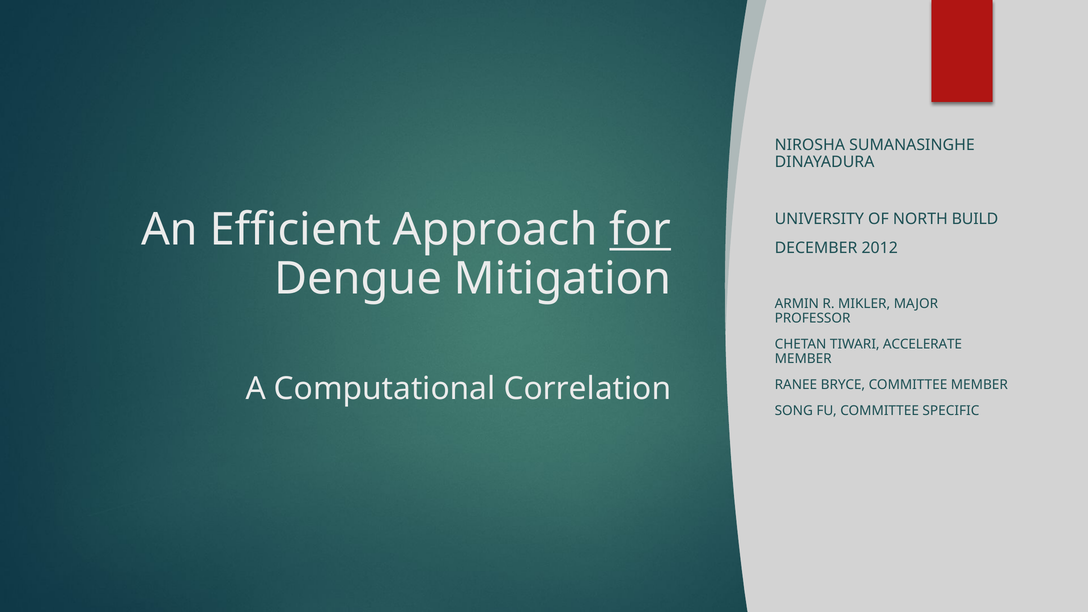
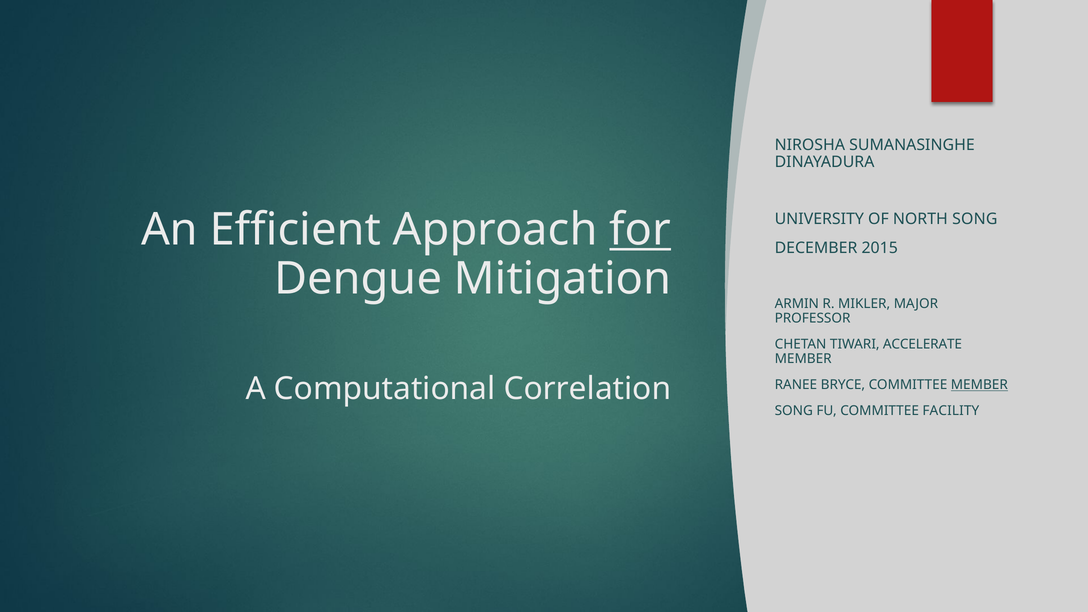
NORTH BUILD: BUILD -> SONG
2012: 2012 -> 2015
MEMBER at (979, 385) underline: none -> present
SPECIFIC: SPECIFIC -> FACILITY
